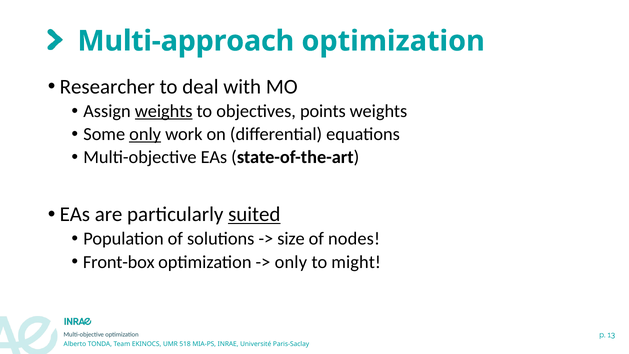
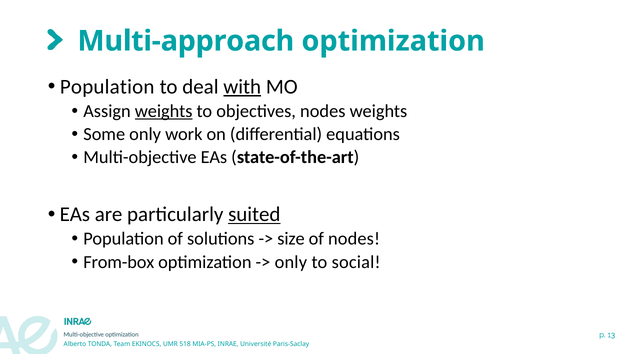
Researcher at (107, 87): Researcher -> Population
with underline: none -> present
objectives points: points -> nodes
only at (145, 134) underline: present -> none
Front-box: Front-box -> From-box
might: might -> social
